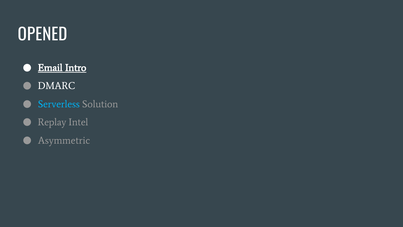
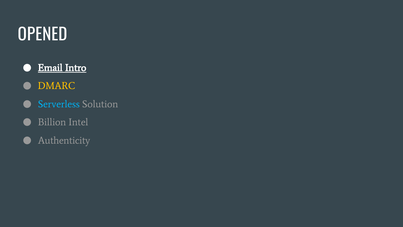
DMARC colour: white -> yellow
Replay: Replay -> Billion
Asymmetric: Asymmetric -> Authenticity
